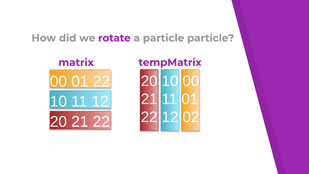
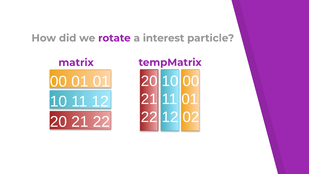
a particle: particle -> interest
00 01 22: 22 -> 01
